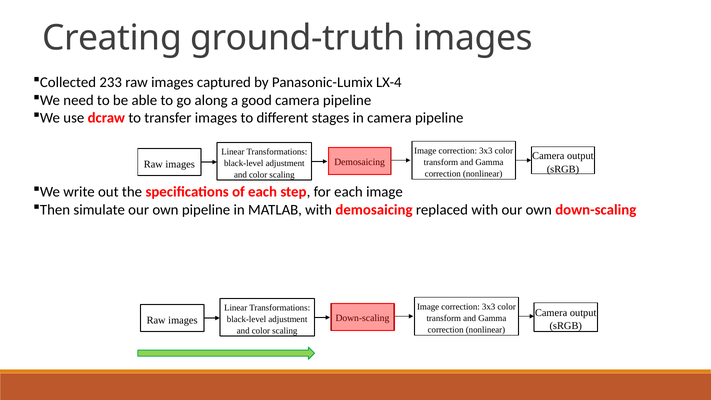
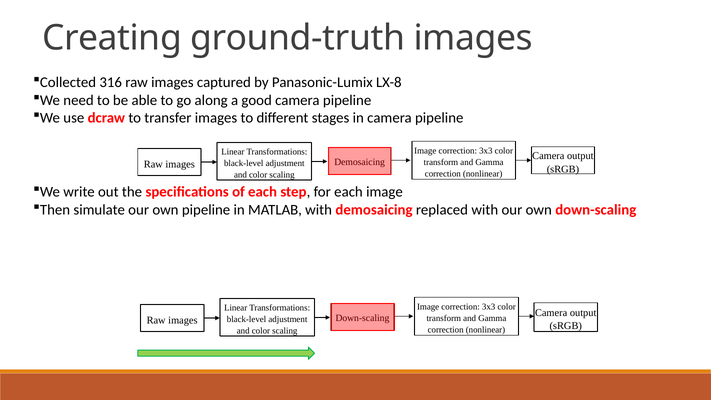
233: 233 -> 316
LX-4: LX-4 -> LX-8
